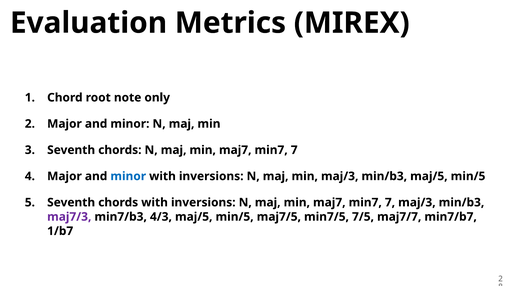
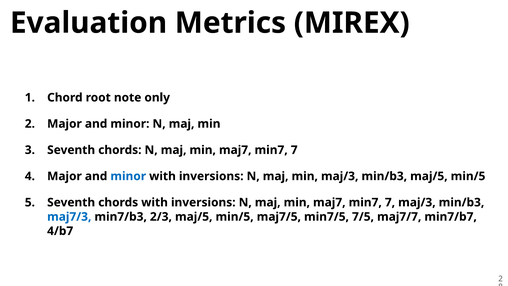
maj7/3 colour: purple -> blue
4/3: 4/3 -> 2/3
1/b7: 1/b7 -> 4/b7
